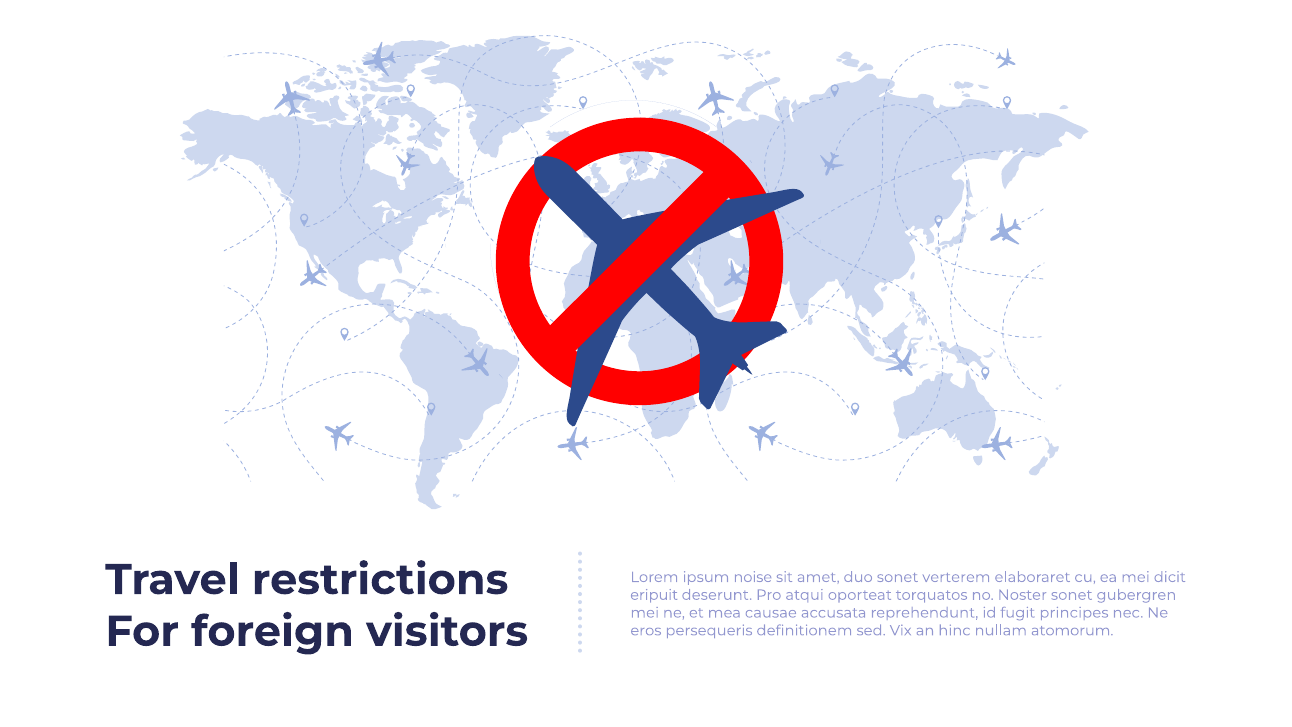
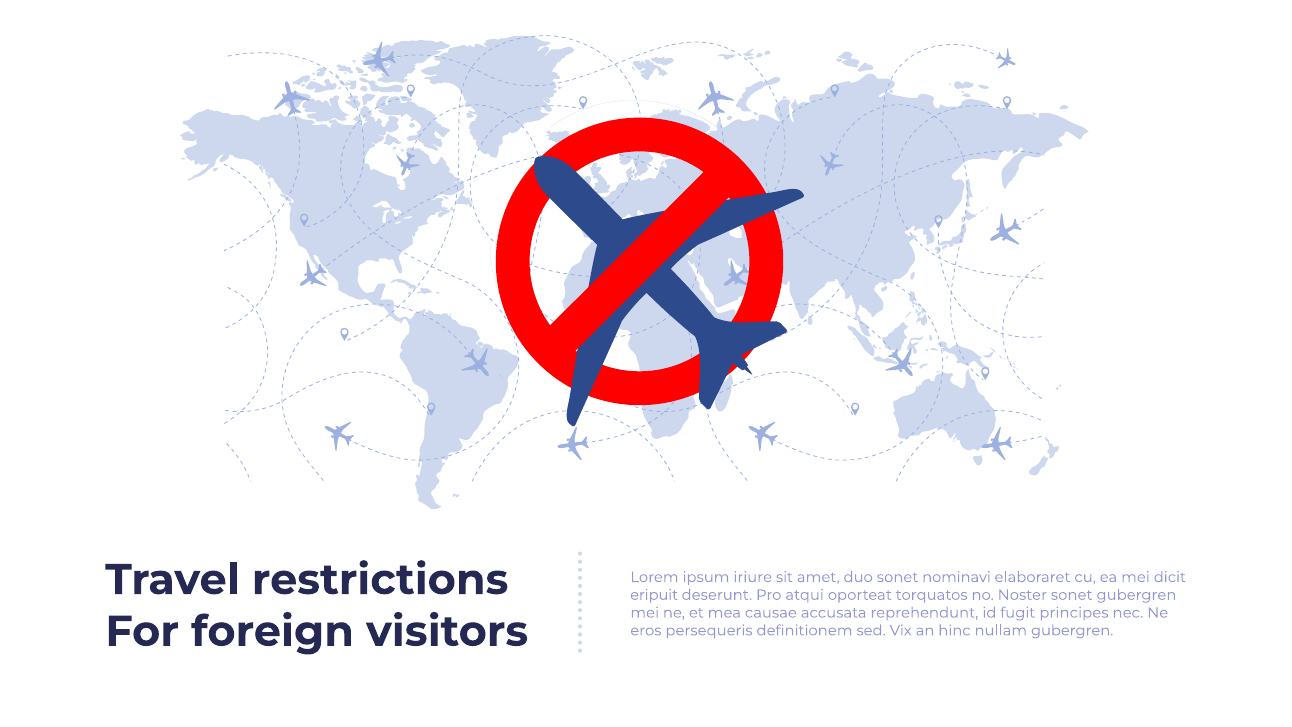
noise: noise -> iriure
verterem: verterem -> nominavi
nullam atomorum: atomorum -> gubergren
